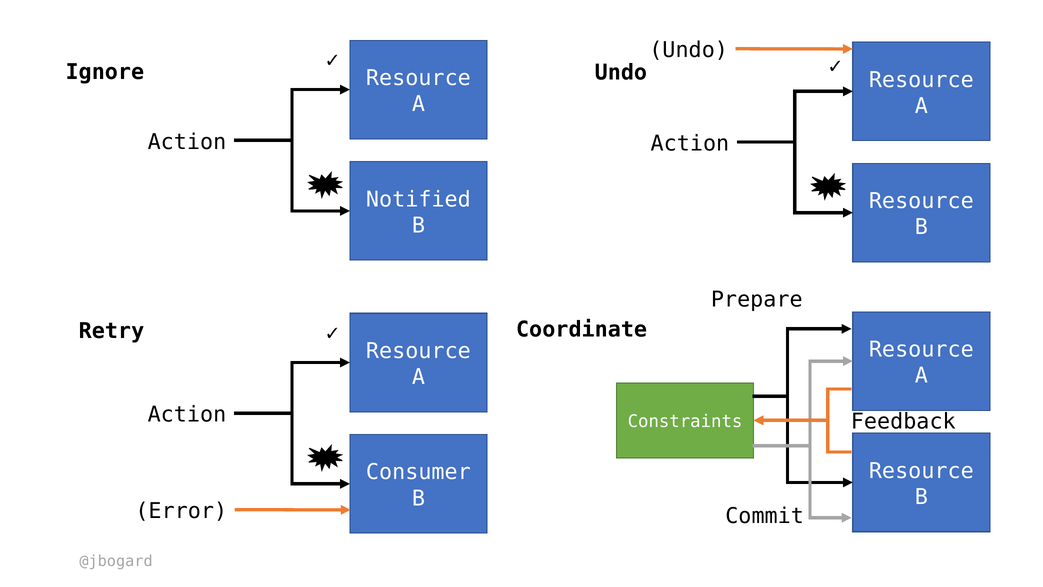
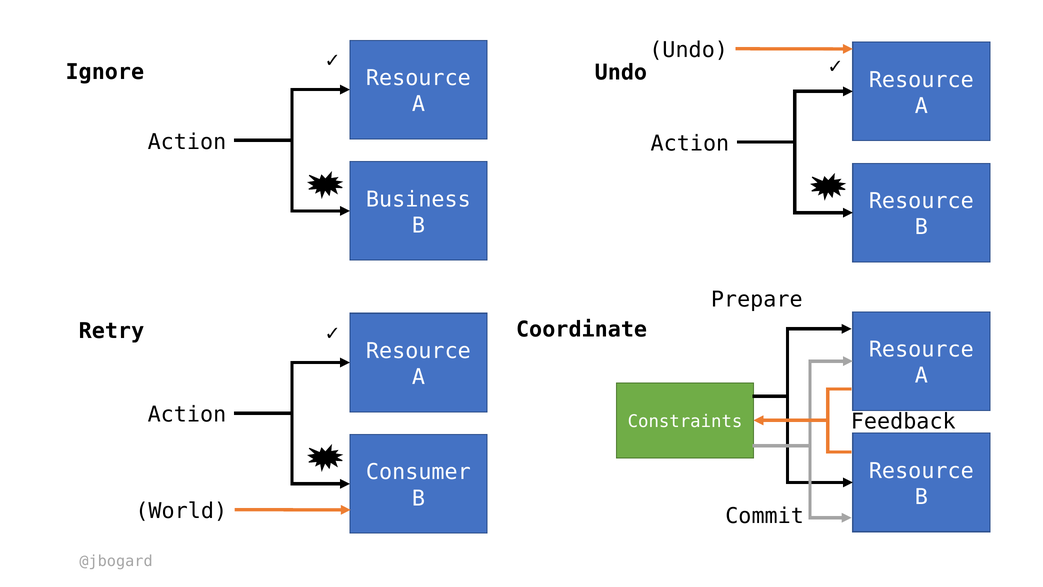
Notified: Notified -> Business
Error: Error -> World
